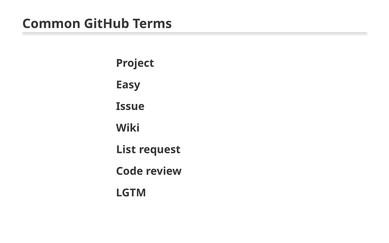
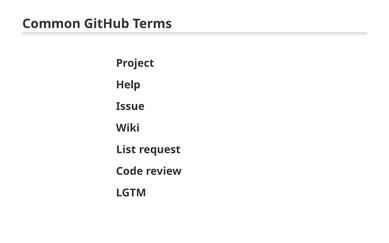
Easy: Easy -> Help
